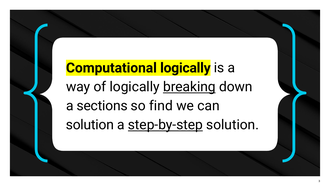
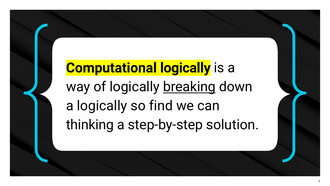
a sections: sections -> logically
solution at (90, 125): solution -> thinking
step-by-step underline: present -> none
